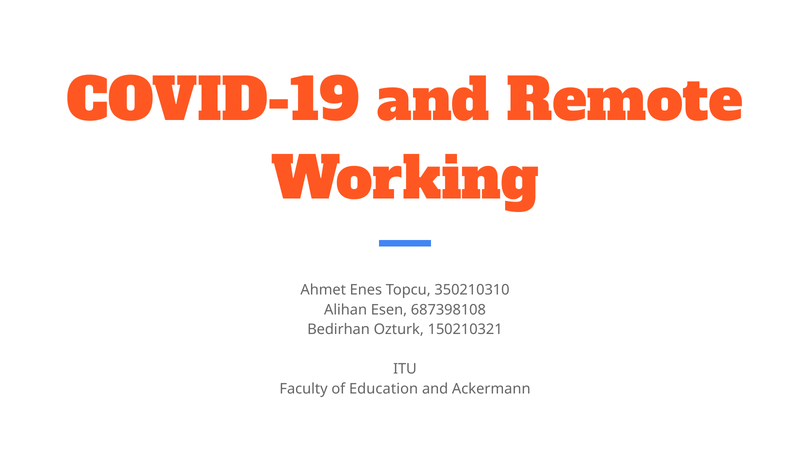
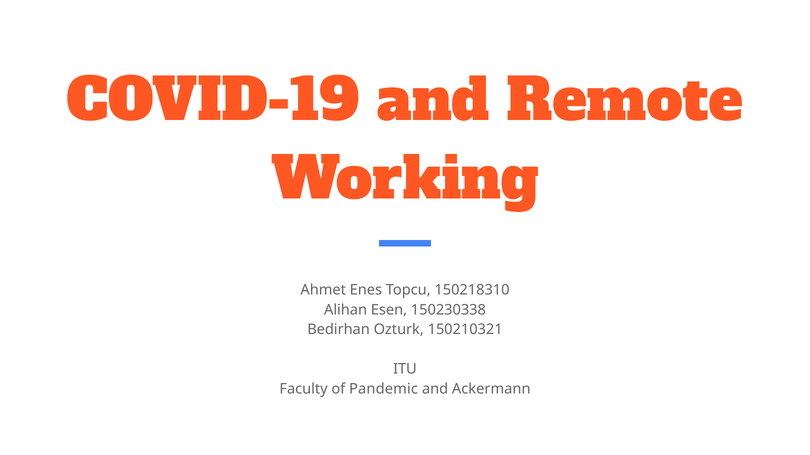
350210310: 350210310 -> 150218310
687398108: 687398108 -> 150230338
Education: Education -> Pandemic
